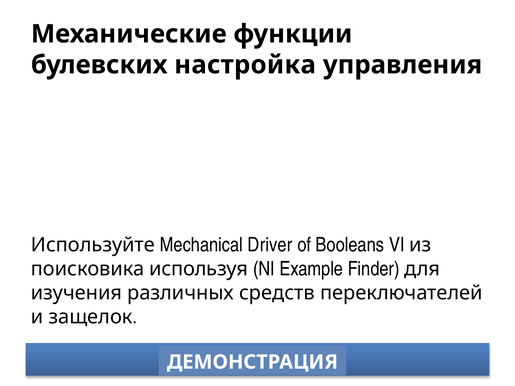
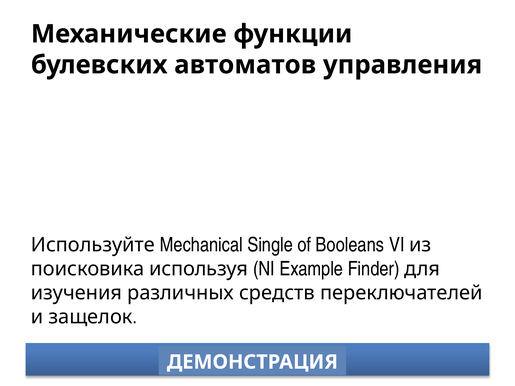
настройка: настройка -> автоматов
Driver: Driver -> Single
